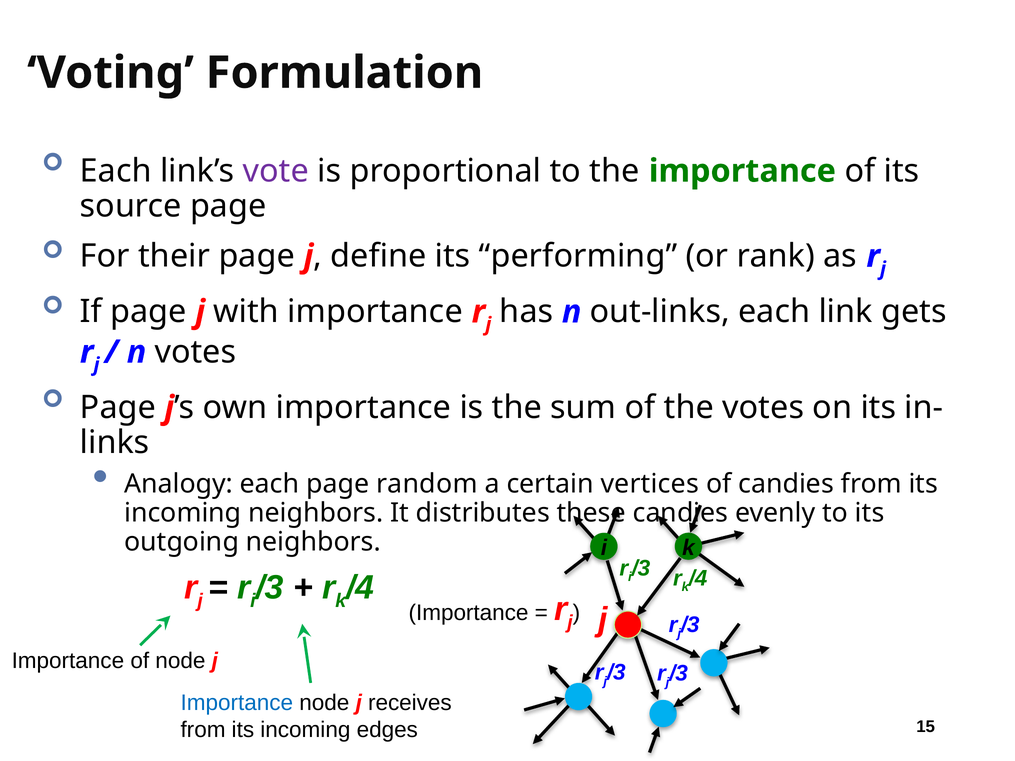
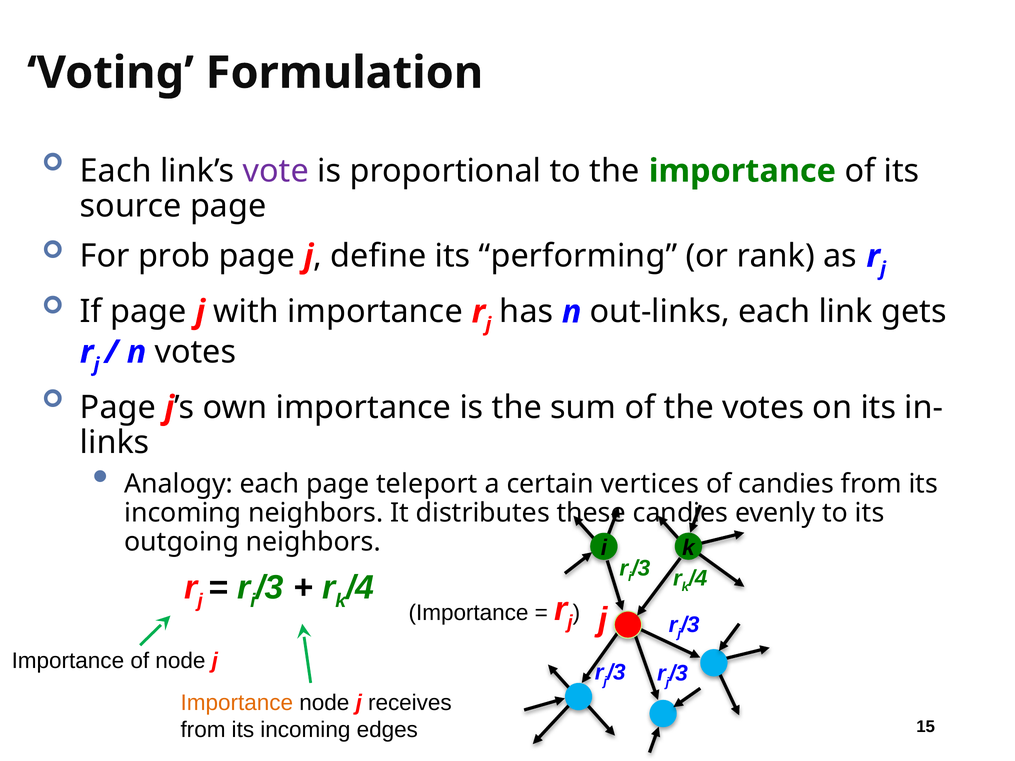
their: their -> prob
random: random -> teleport
Importance at (237, 703) colour: blue -> orange
